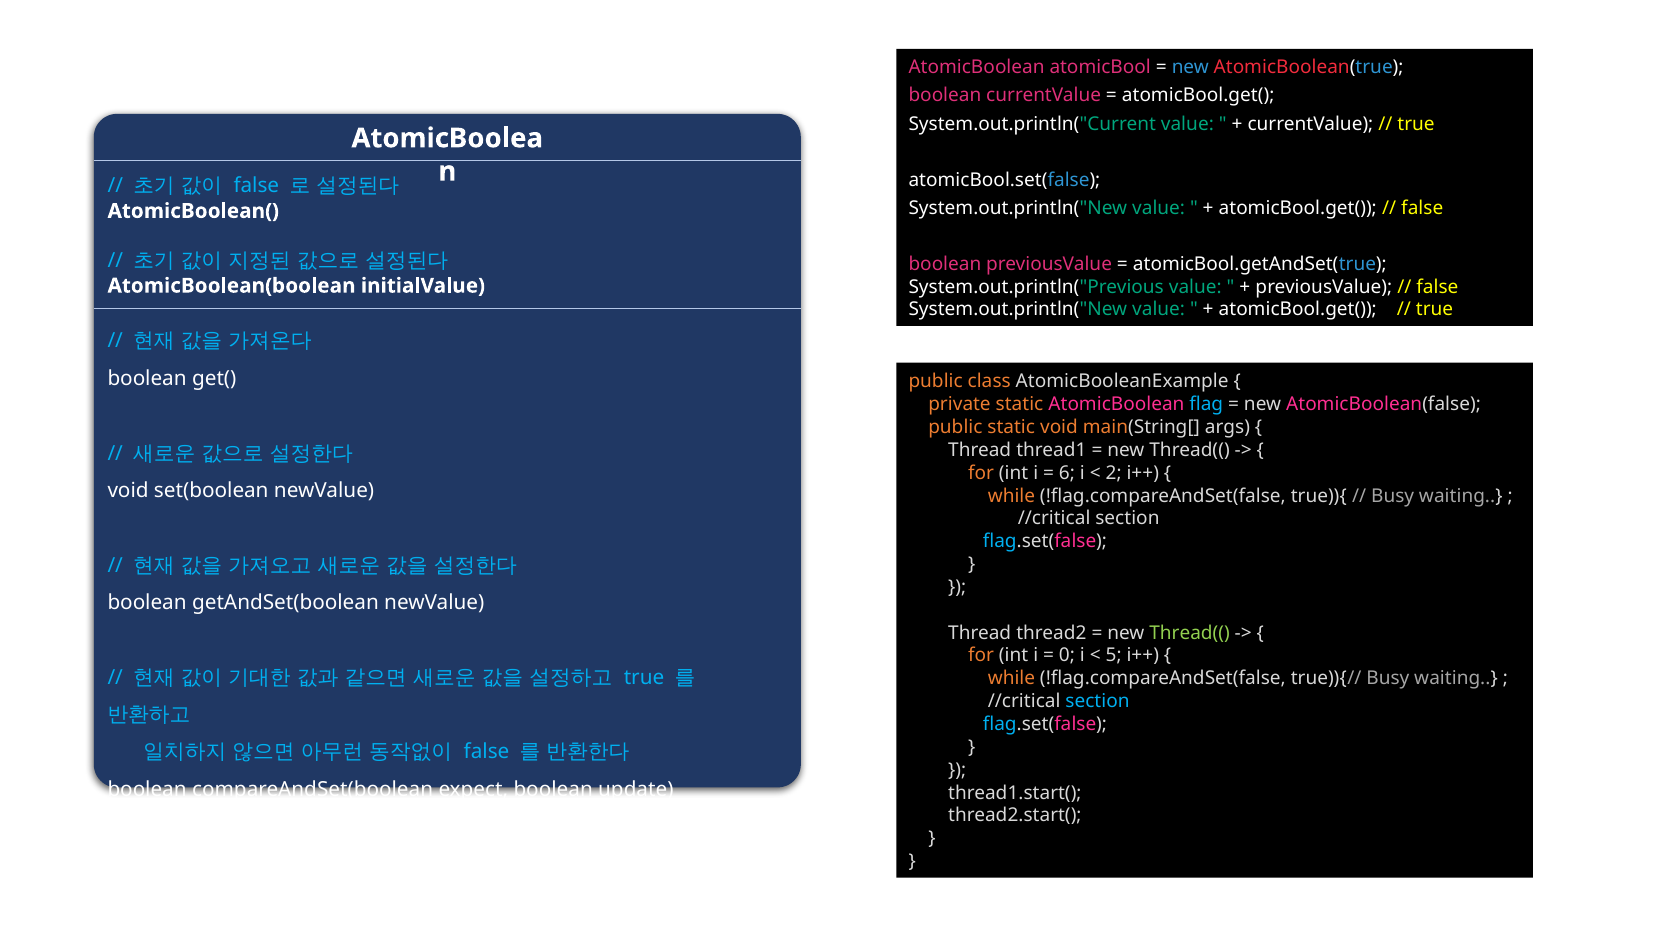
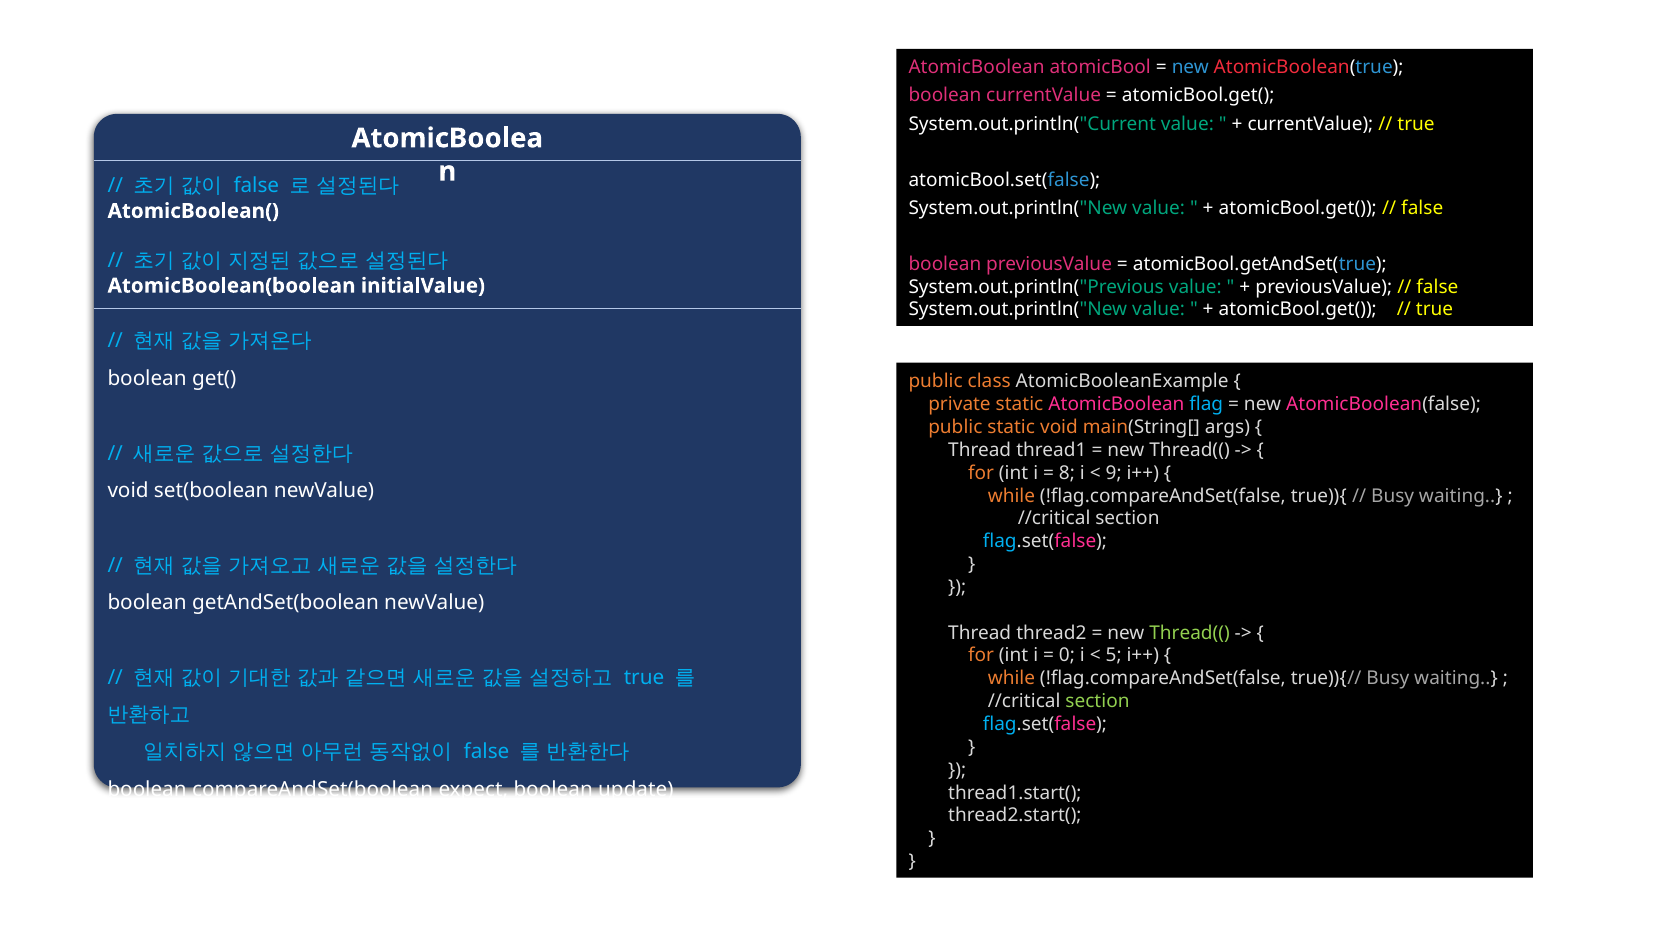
6: 6 -> 8
2: 2 -> 9
section at (1097, 702) colour: light blue -> light green
